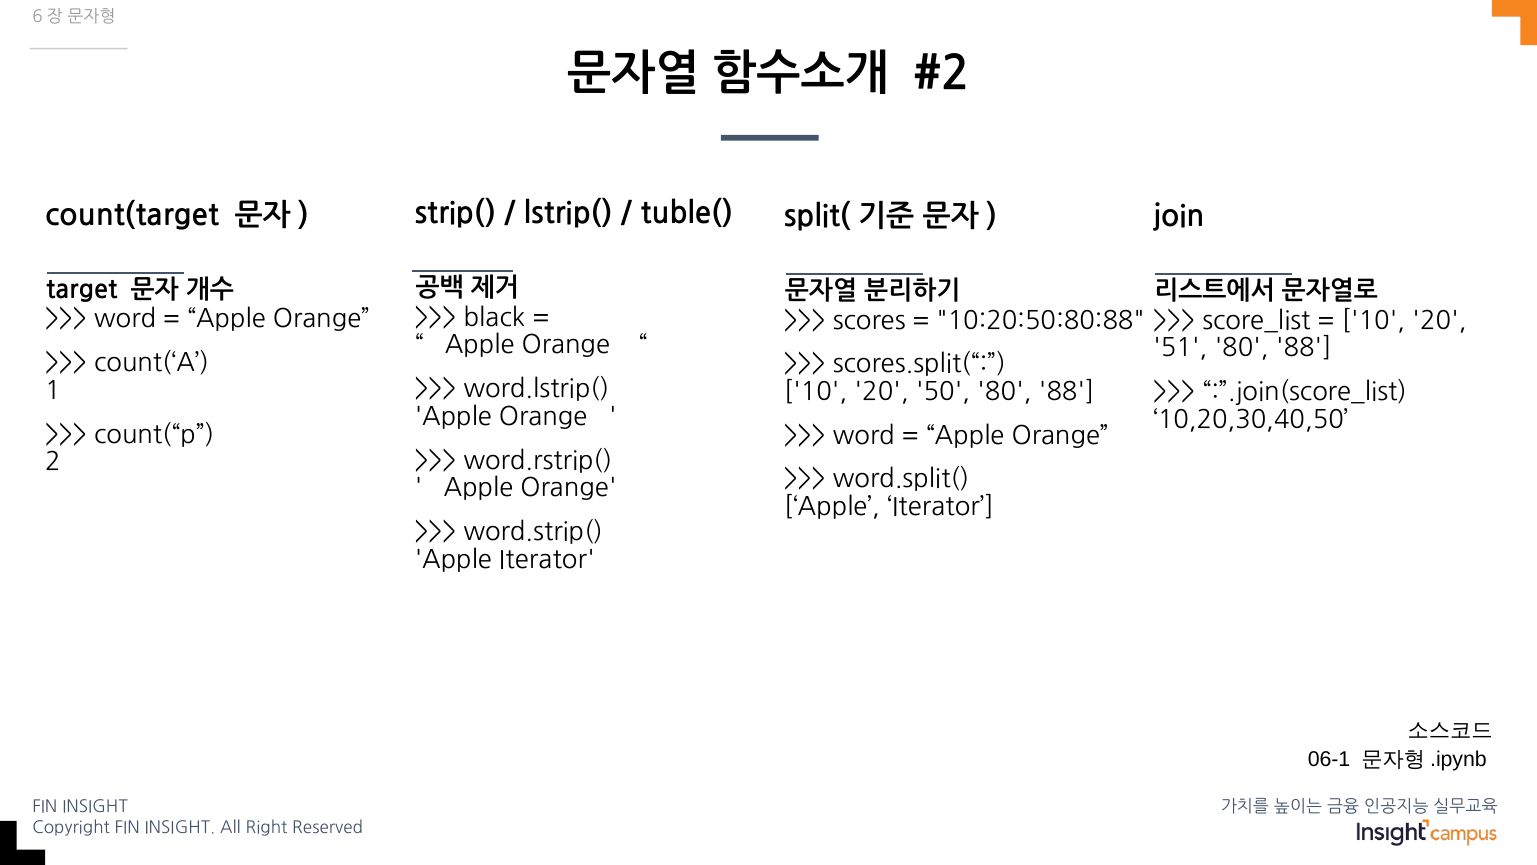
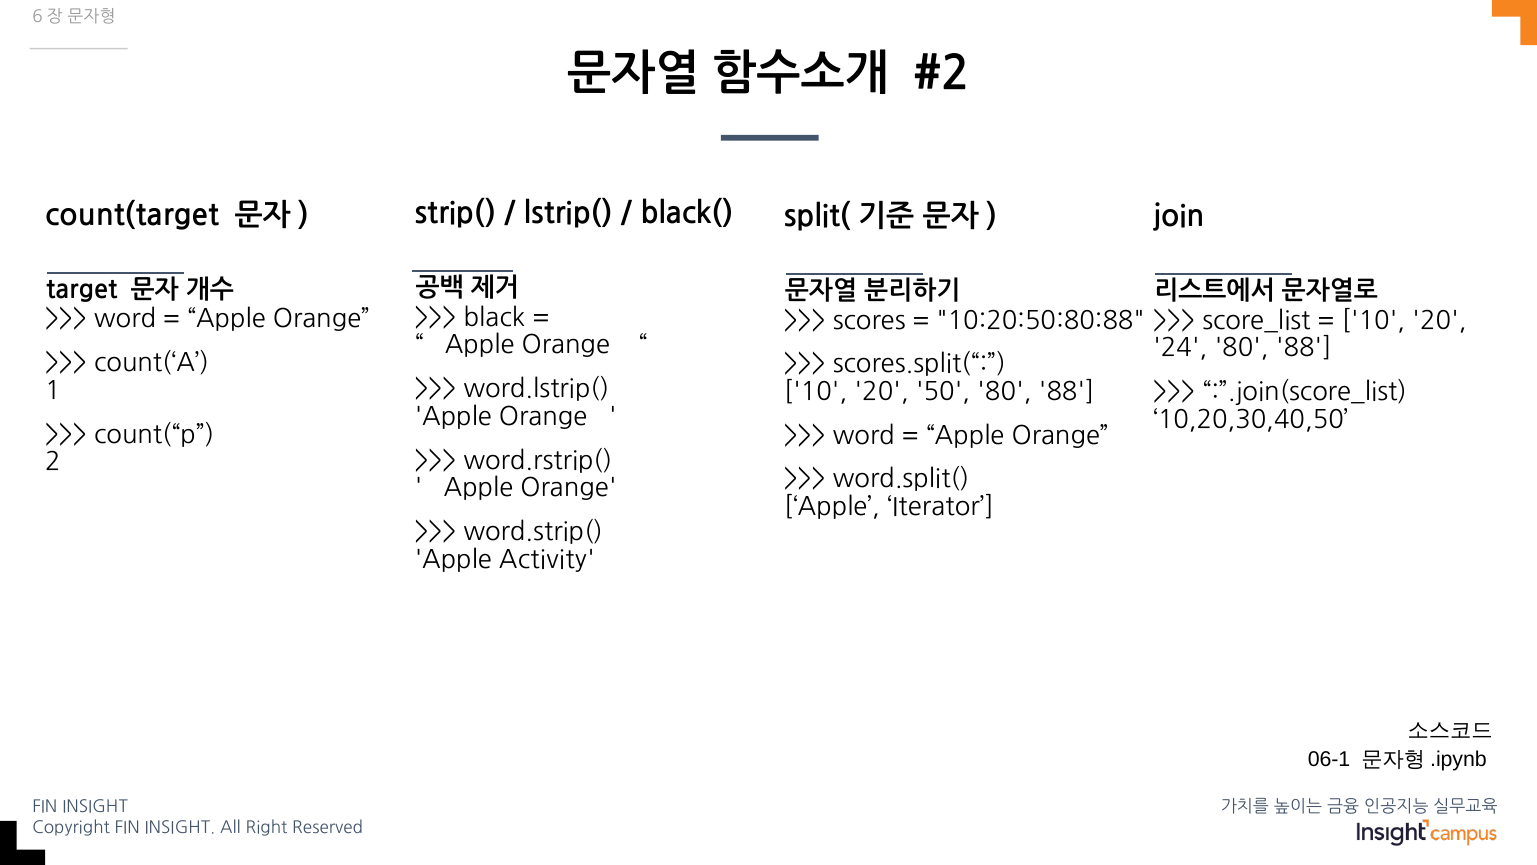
tuble(: tuble( -> black(
51: 51 -> 24
Iterator at (547, 559): Iterator -> Activity
